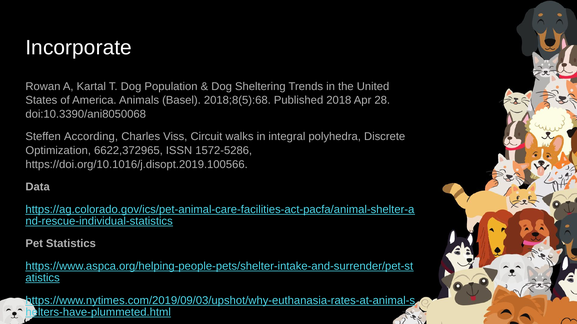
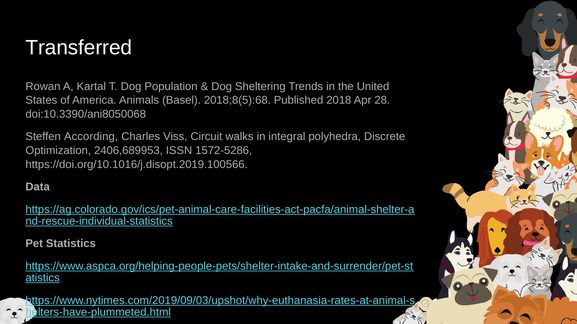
Incorporate: Incorporate -> Transferred
6622,372965: 6622,372965 -> 2406,689953
